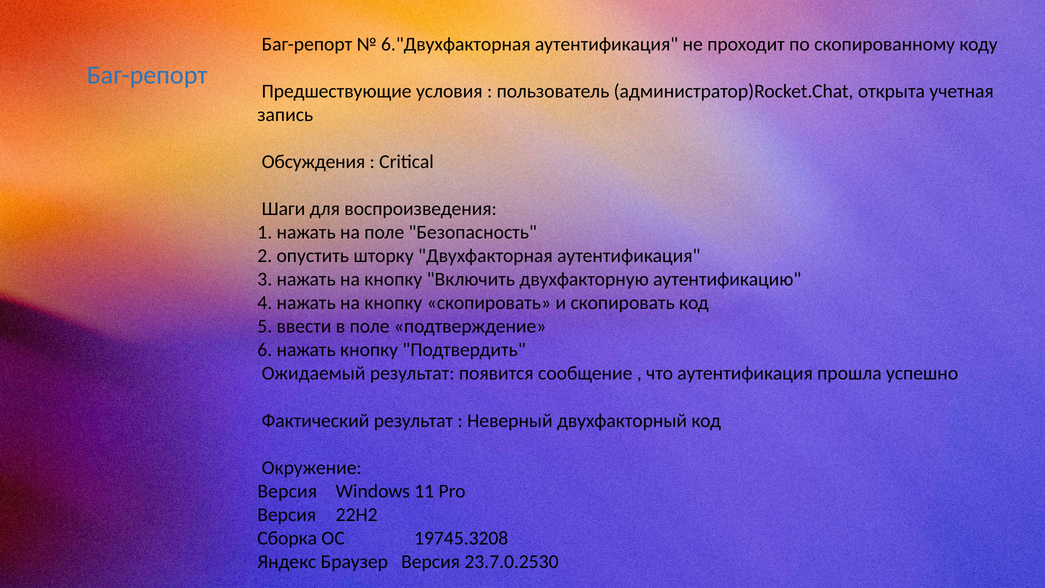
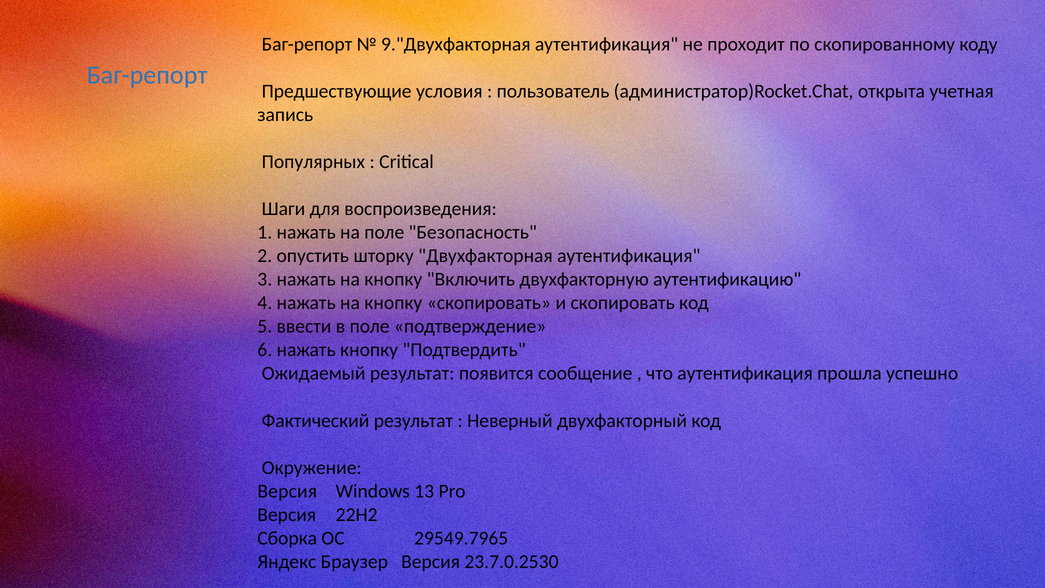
6."Двухфакторная: 6."Двухфакторная -> 9."Двухфакторная
Обсуждения: Обсуждения -> Популярных
11: 11 -> 13
19745.3208: 19745.3208 -> 29549.7965
